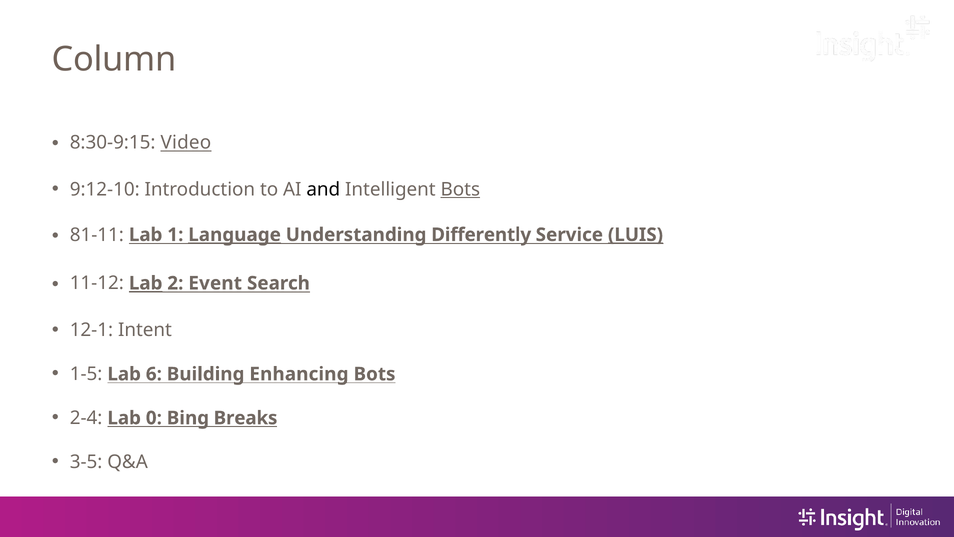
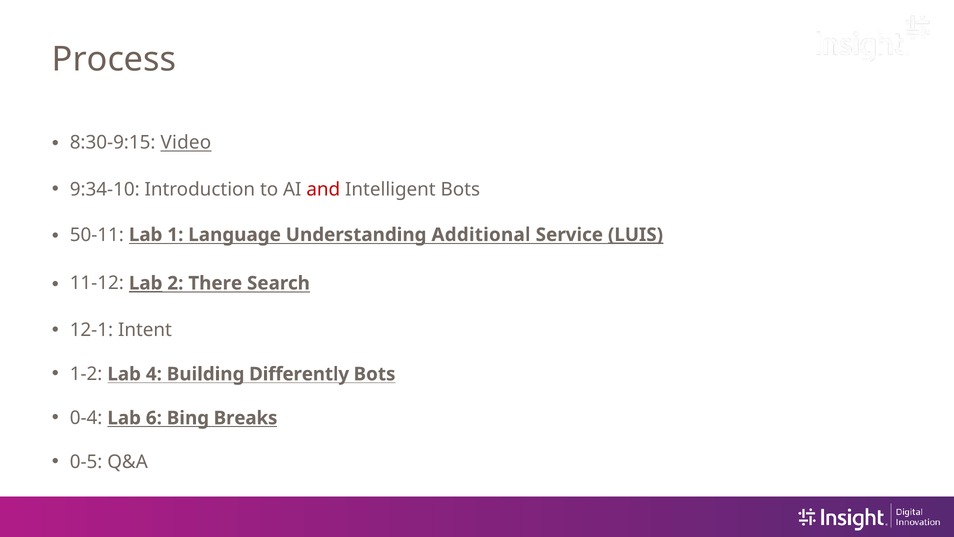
Column: Column -> Process
9:12-10: 9:12-10 -> 9:34-10
and colour: black -> red
Bots at (460, 189) underline: present -> none
81-11: 81-11 -> 50-11
Language underline: present -> none
Differently: Differently -> Additional
Event: Event -> There
1-5: 1-5 -> 1-2
6: 6 -> 4
Enhancing: Enhancing -> Differently
2-4: 2-4 -> 0-4
0: 0 -> 6
3-5: 3-5 -> 0-5
